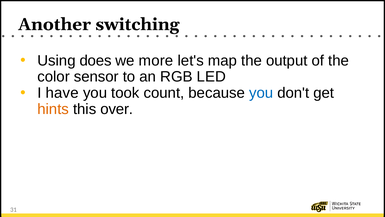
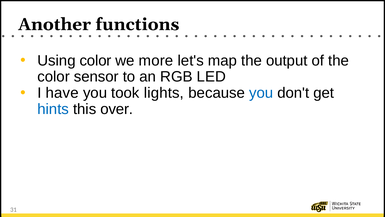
switching: switching -> functions
Using does: does -> color
count: count -> lights
hints colour: orange -> blue
